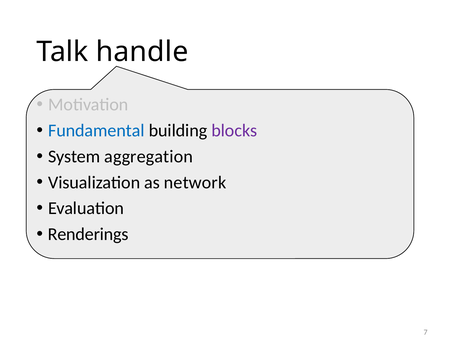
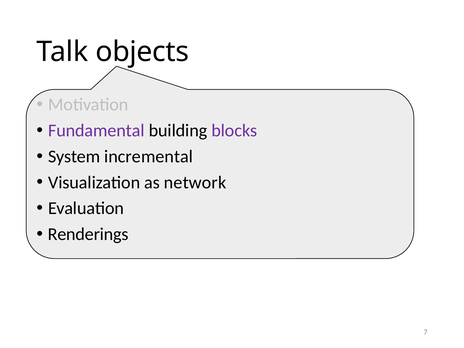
handle: handle -> objects
Fundamental colour: blue -> purple
aggregation: aggregation -> incremental
